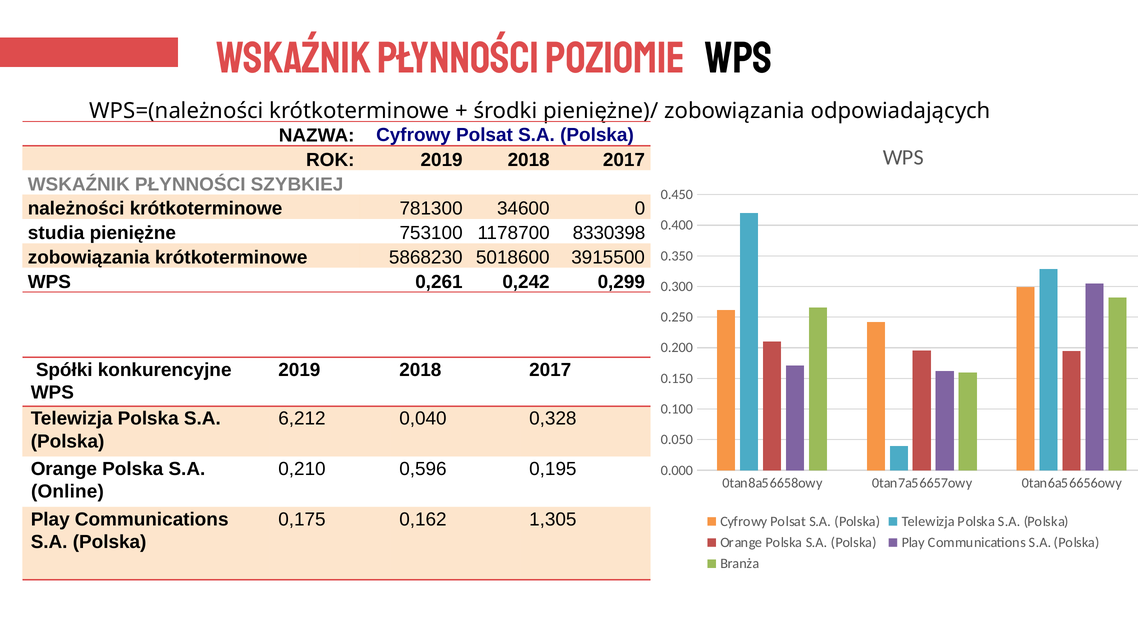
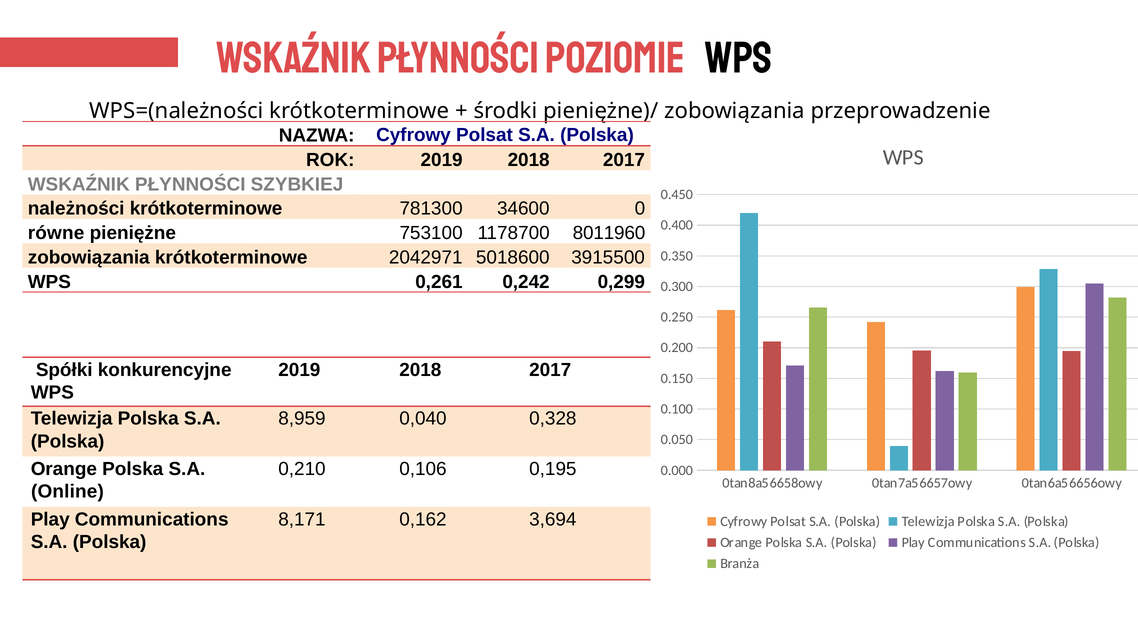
odpowiadających: odpowiadających -> przeprowadzenie
studia: studia -> równe
8330398: 8330398 -> 8011960
5868230: 5868230 -> 2042971
6,212: 6,212 -> 8,959
0,596: 0,596 -> 0,106
0,175: 0,175 -> 8,171
1,305: 1,305 -> 3,694
